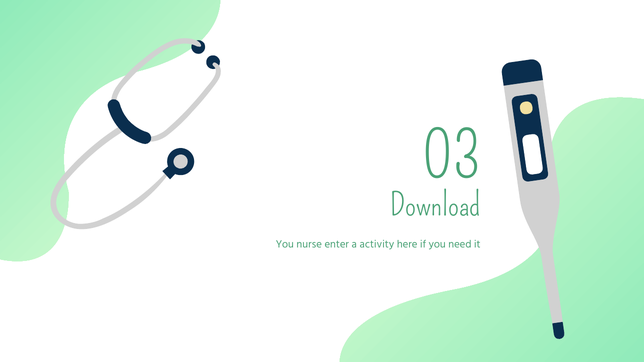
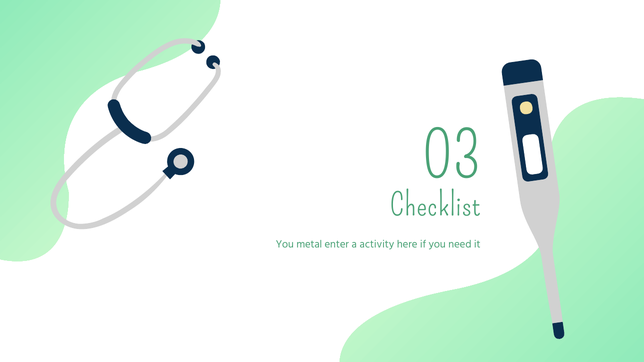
Download: Download -> Checklist
nurse: nurse -> metal
